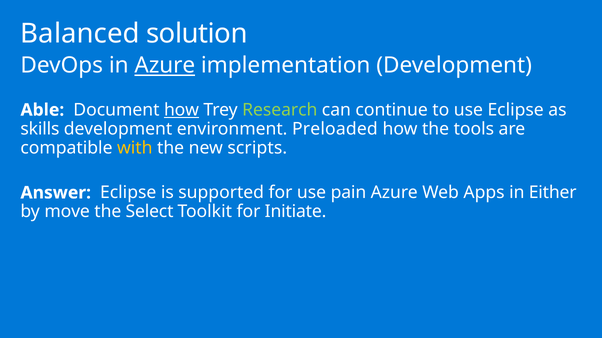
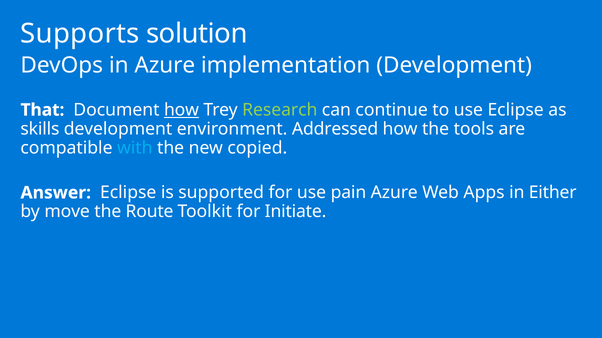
Balanced: Balanced -> Supports
Azure at (165, 66) underline: present -> none
Able: Able -> That
Preloaded: Preloaded -> Addressed
with colour: yellow -> light blue
scripts: scripts -> copied
Select: Select -> Route
